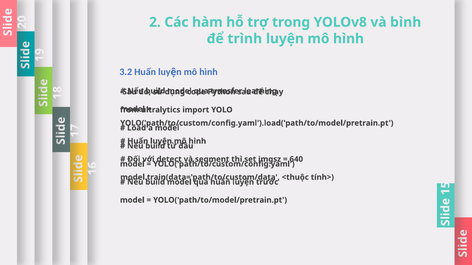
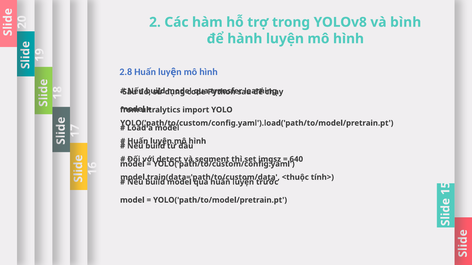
trình: trình -> hành
3.2: 3.2 -> 2.8
